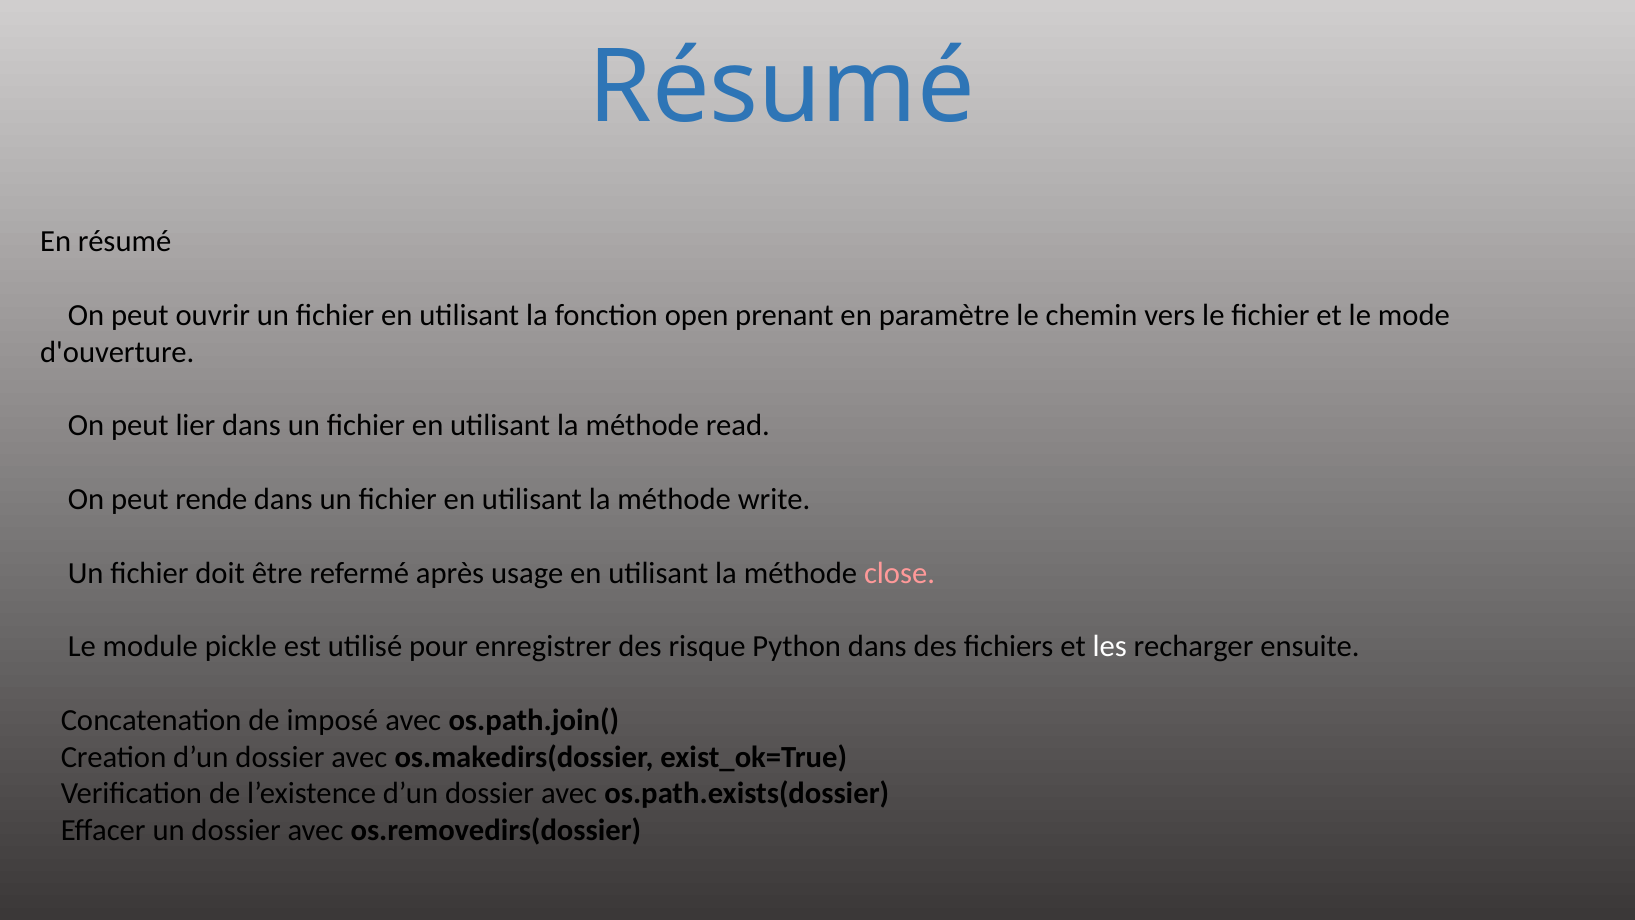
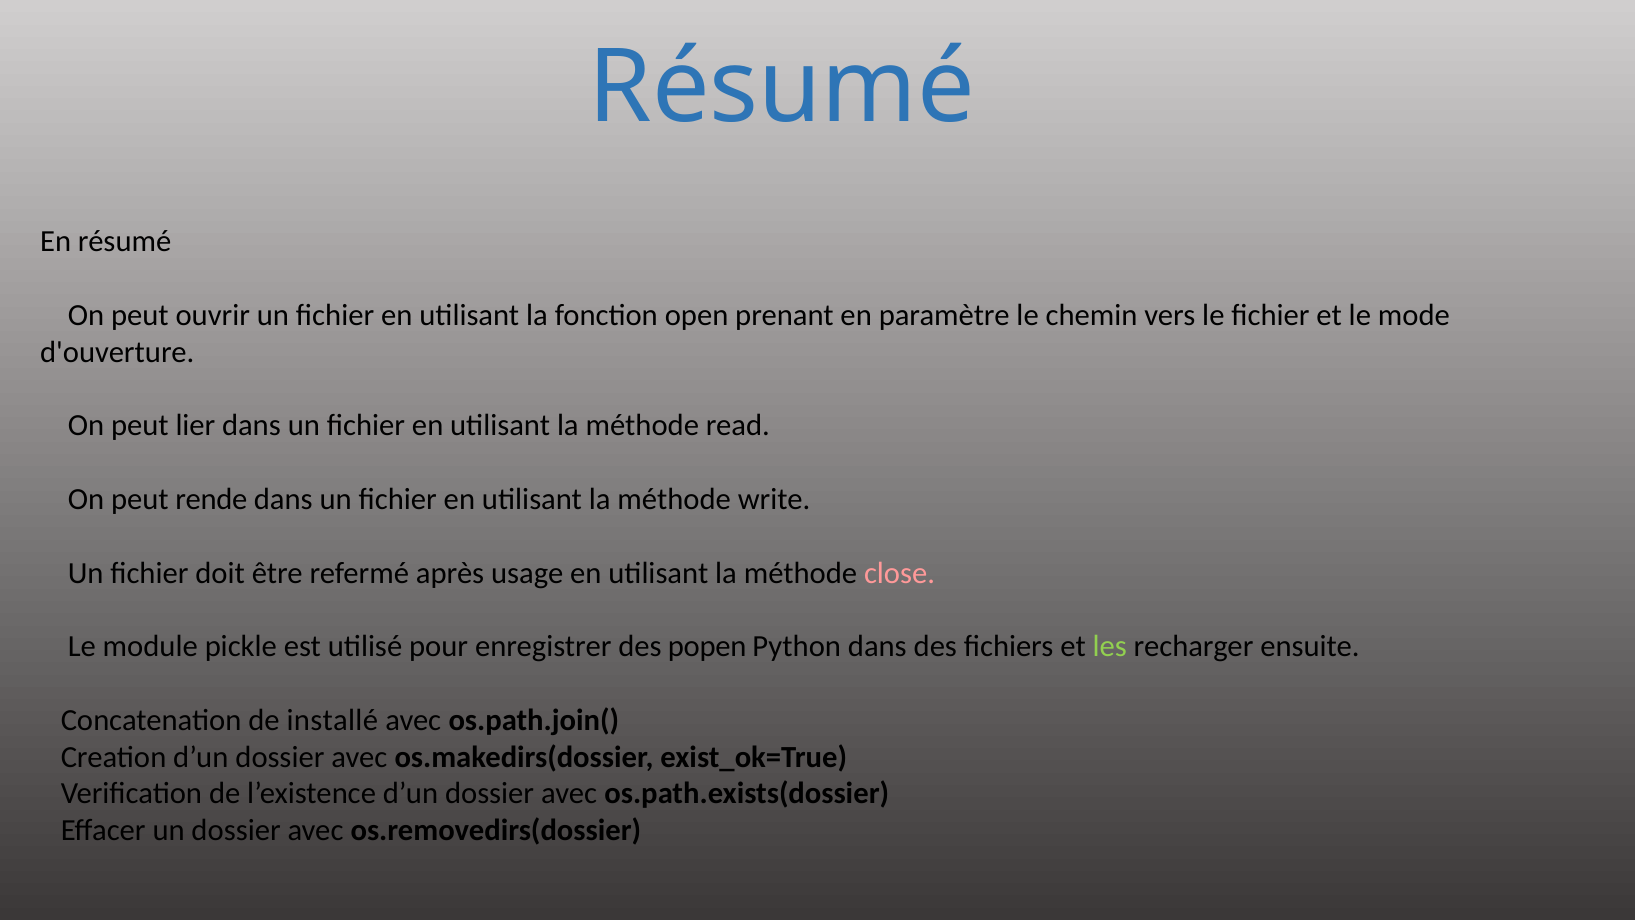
risque: risque -> popen
les colour: white -> light green
imposé: imposé -> installé
